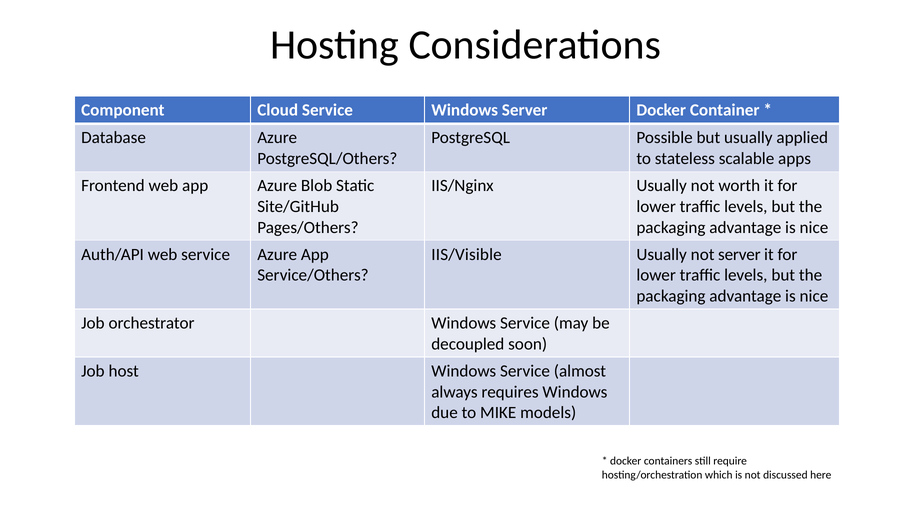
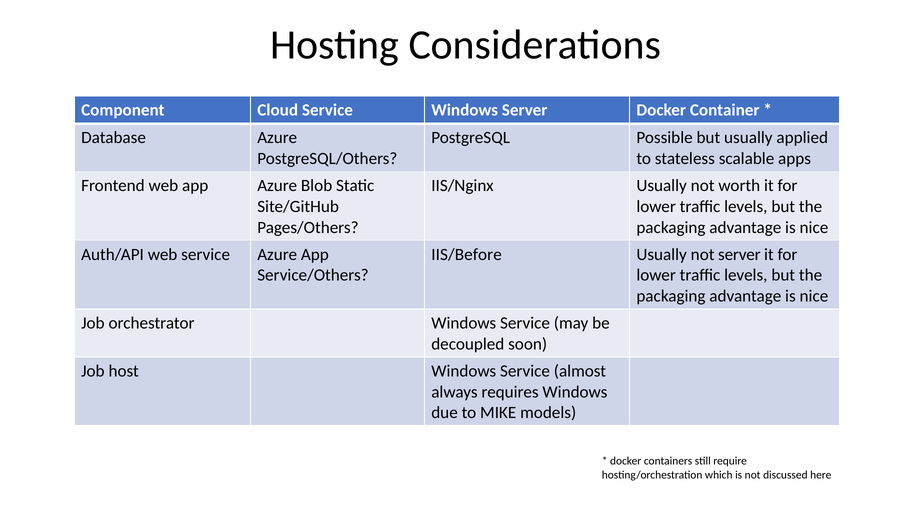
IIS/Visible: IIS/Visible -> IIS/Before
